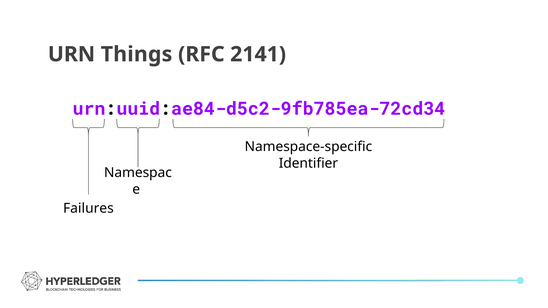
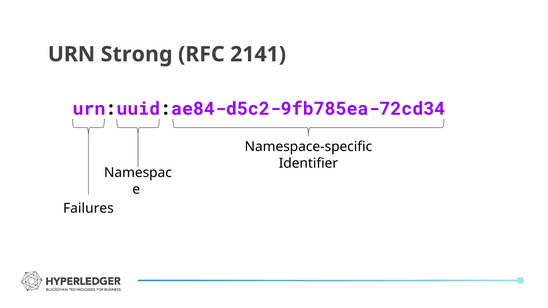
Things: Things -> Strong
